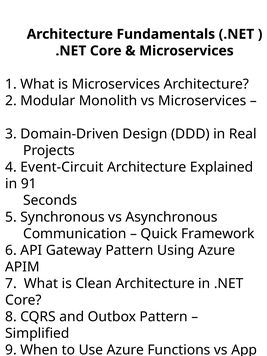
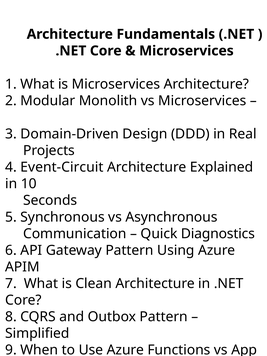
in 91: 91 -> 10
Framework: Framework -> Diagnostics
